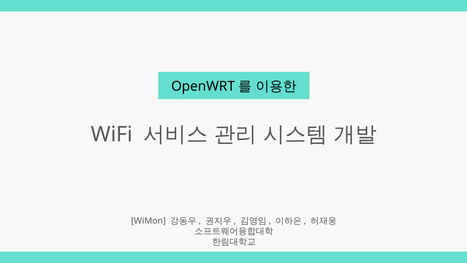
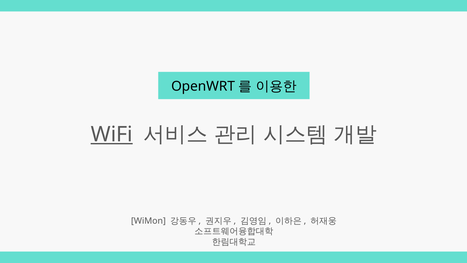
WiFi underline: none -> present
